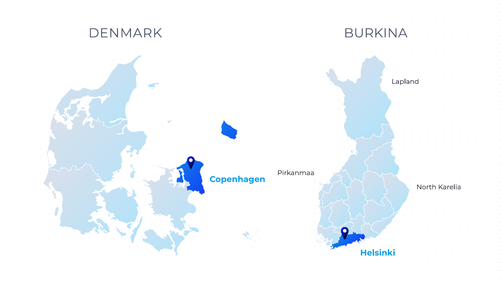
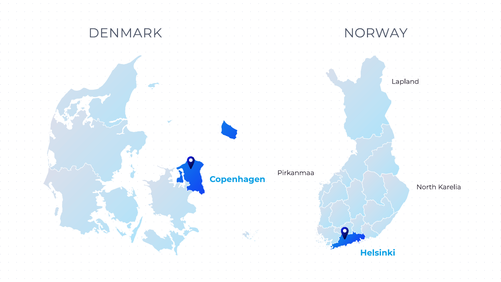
BURKINA: BURKINA -> NORWAY
